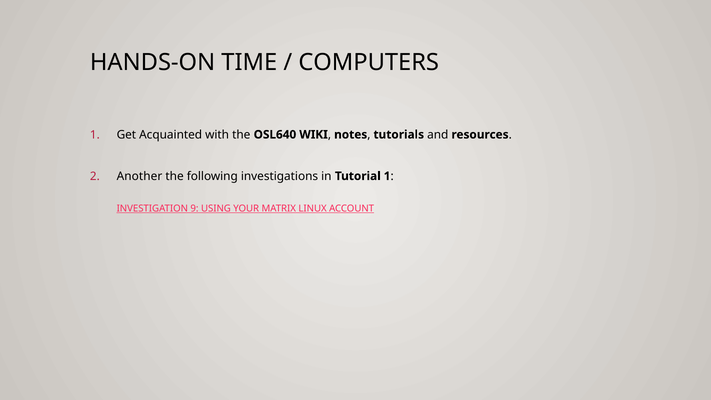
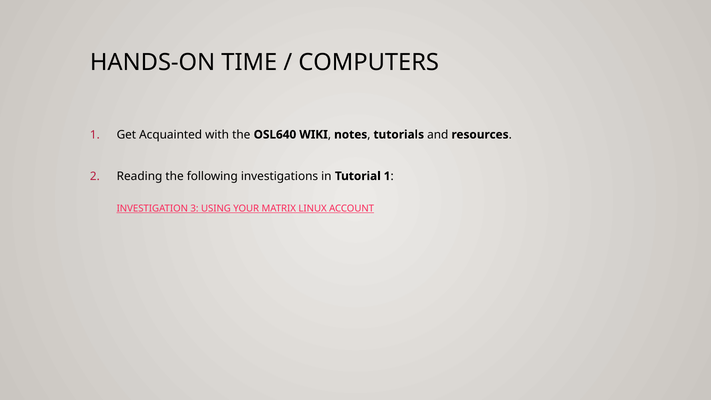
Another: Another -> Reading
9: 9 -> 3
